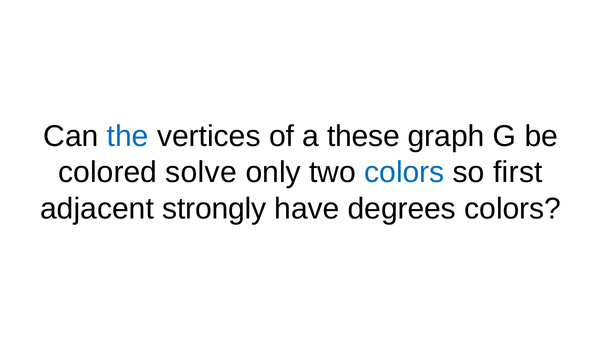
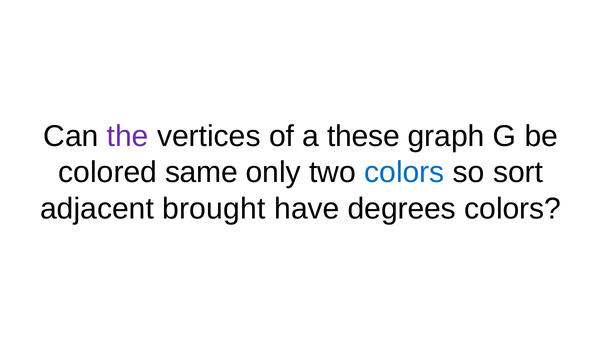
the colour: blue -> purple
solve: solve -> same
first: first -> sort
strongly: strongly -> brought
